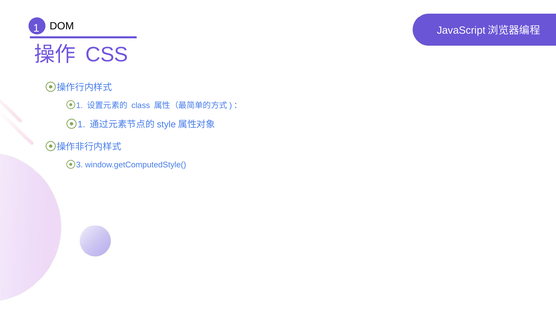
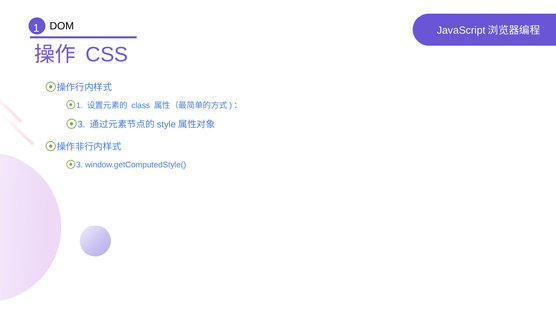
1 at (81, 124): 1 -> 3
